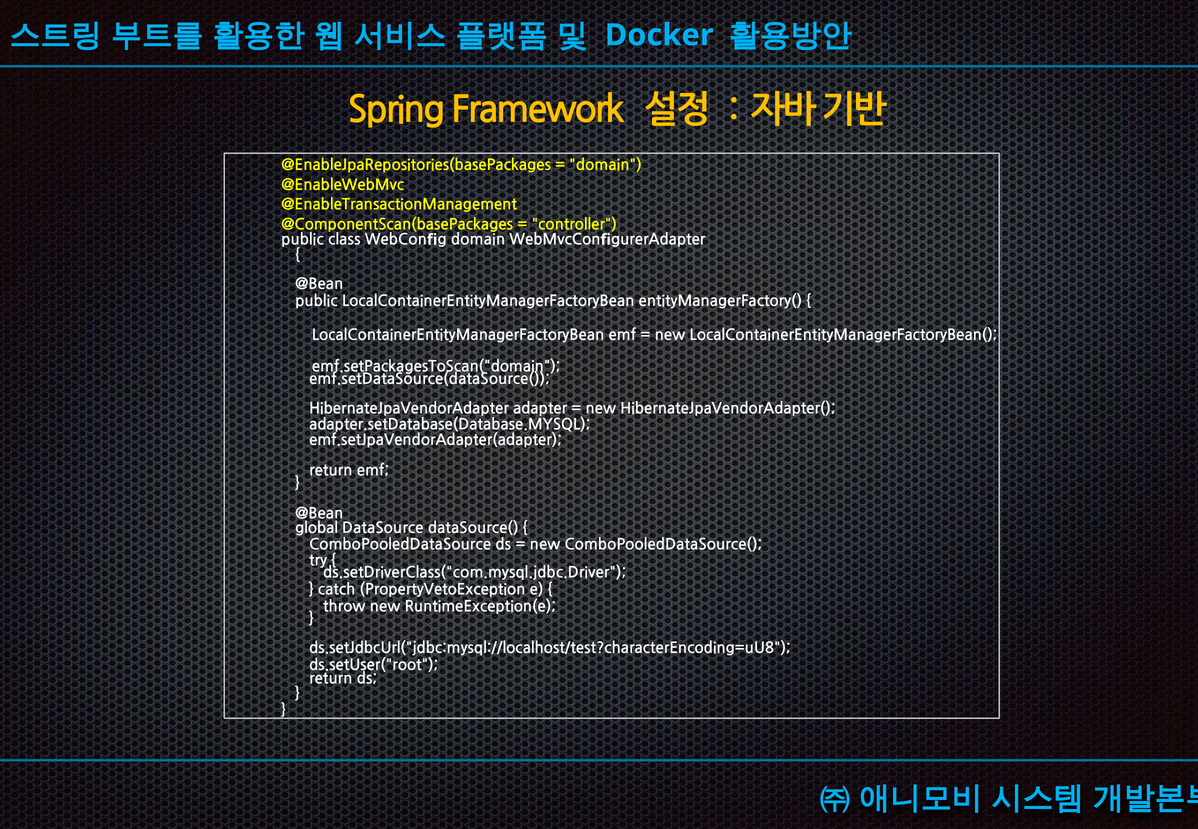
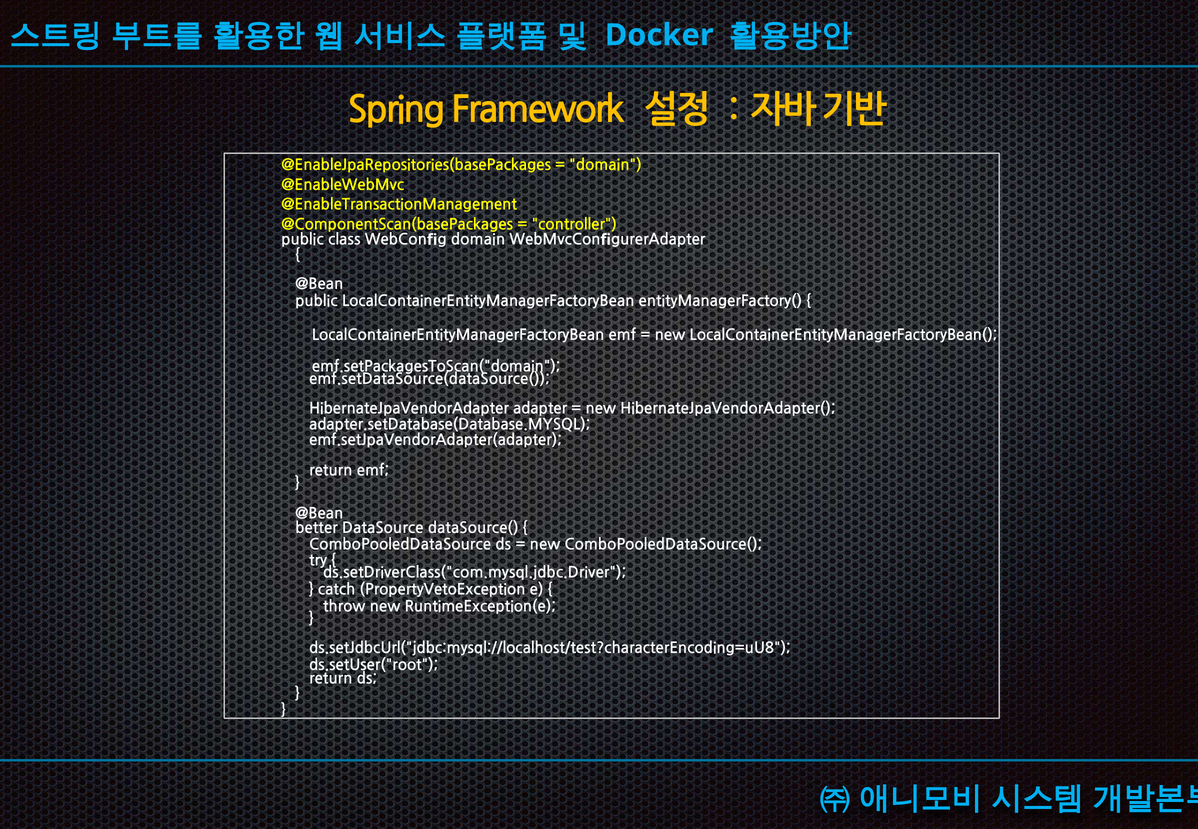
global: global -> better
